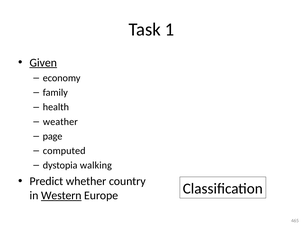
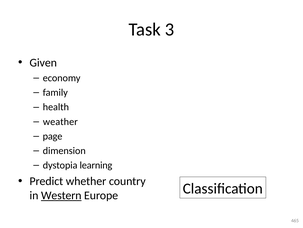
1: 1 -> 3
Given underline: present -> none
computed: computed -> dimension
walking: walking -> learning
